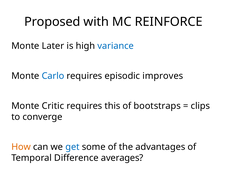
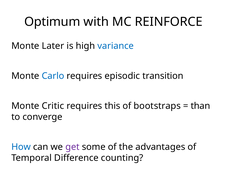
Proposed: Proposed -> Optimum
improves: improves -> transition
clips: clips -> than
How colour: orange -> blue
get colour: blue -> purple
averages: averages -> counting
